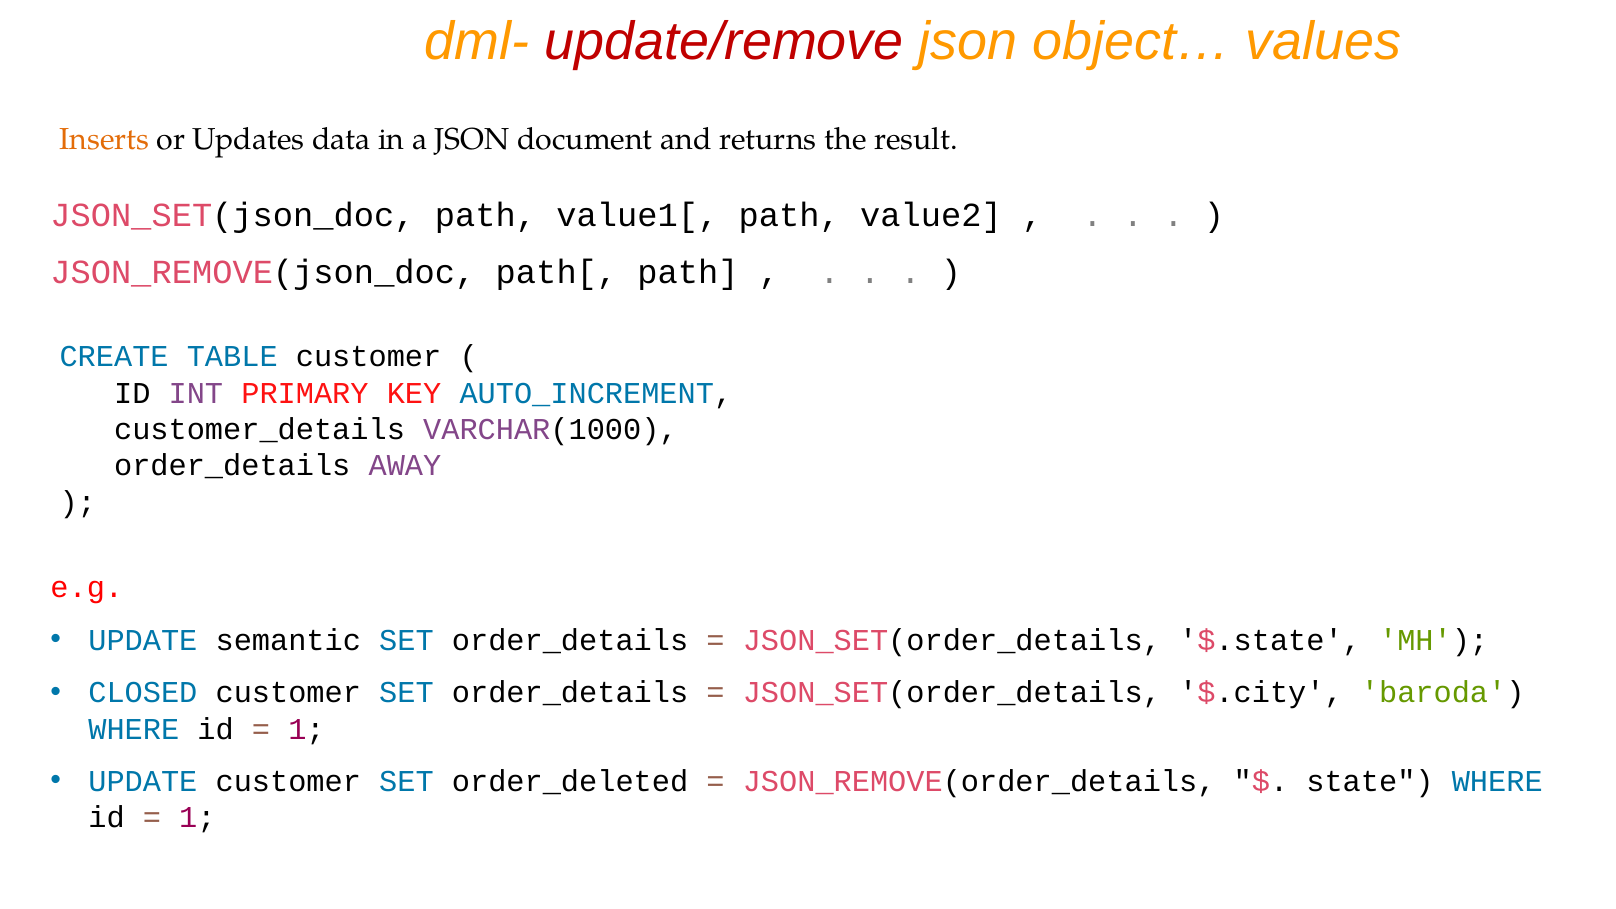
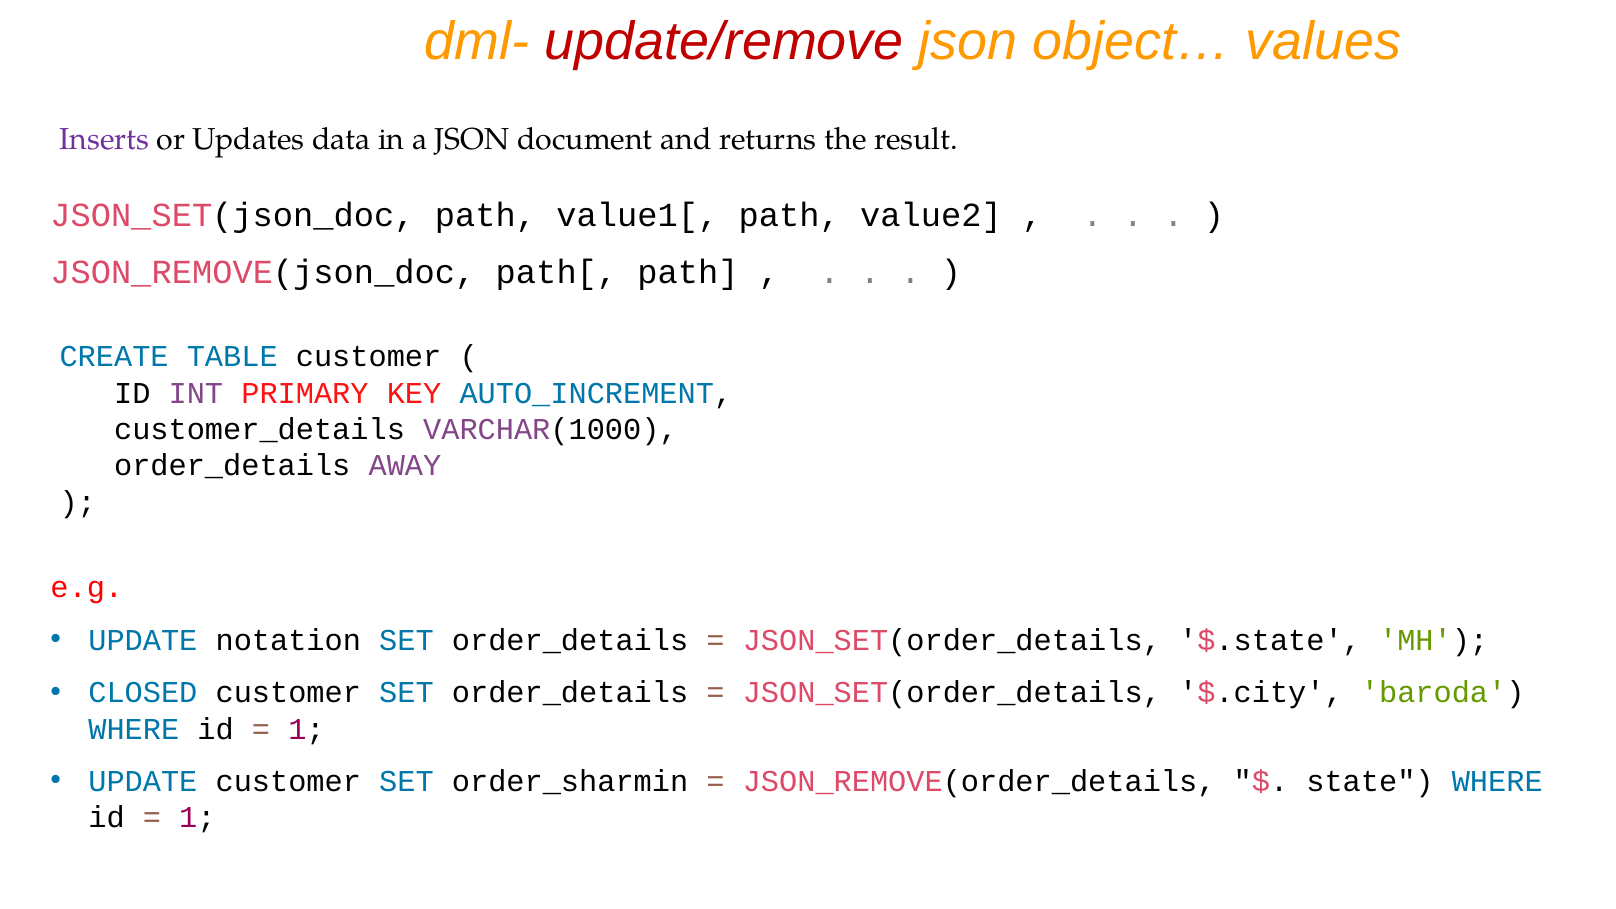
Inserts colour: orange -> purple
semantic: semantic -> notation
order_deleted: order_deleted -> order_sharmin
